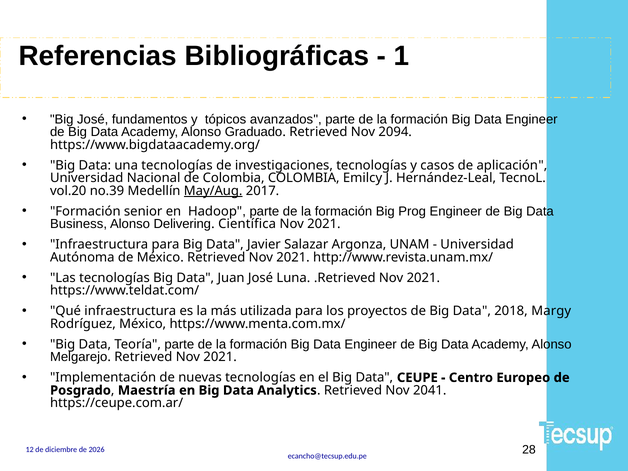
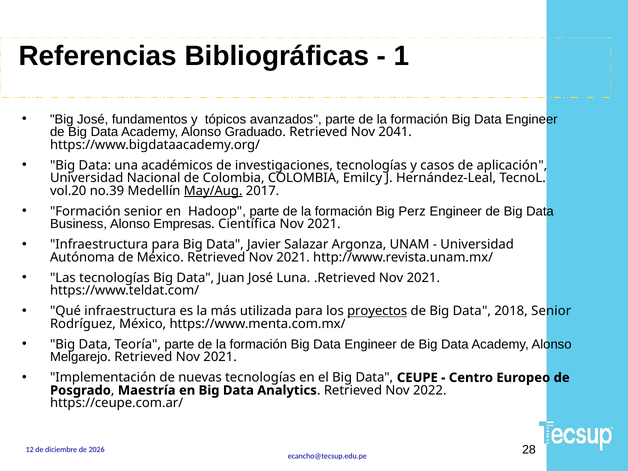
2094: 2094 -> 2041
una tecnologías: tecnologías -> académicos
Prog: Prog -> Perz
Delivering: Delivering -> Empresas
proyectos underline: none -> present
2018 Margy: Margy -> Senior
2041: 2041 -> 2022
